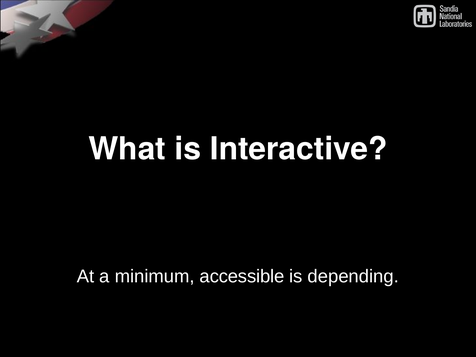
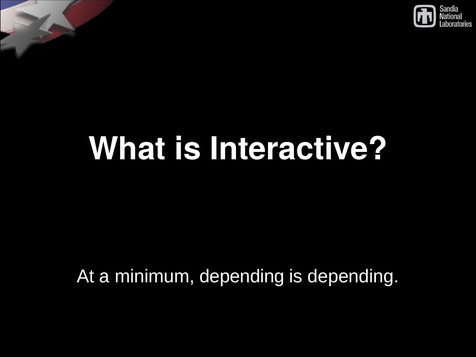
minimum accessible: accessible -> depending
